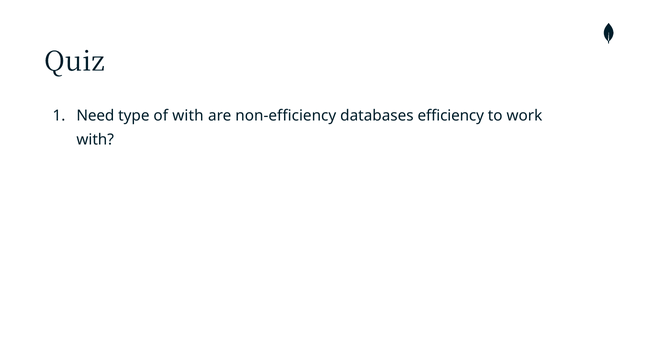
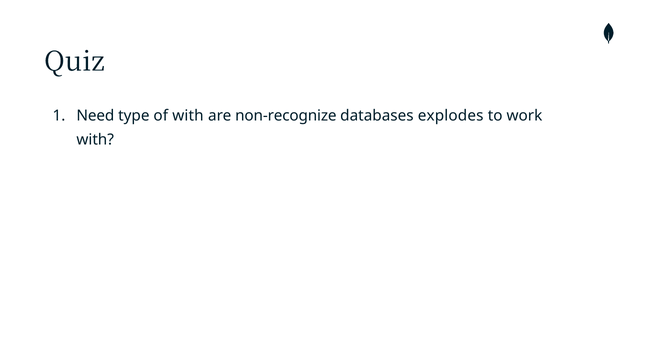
non-efficiency: non-efficiency -> non-recognize
efficiency: efficiency -> explodes
